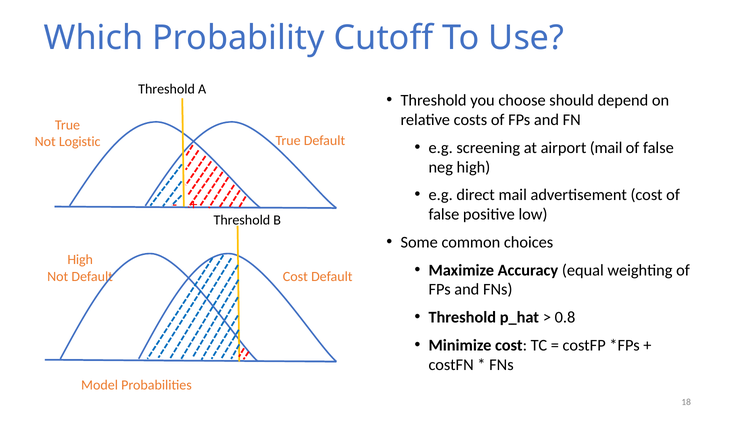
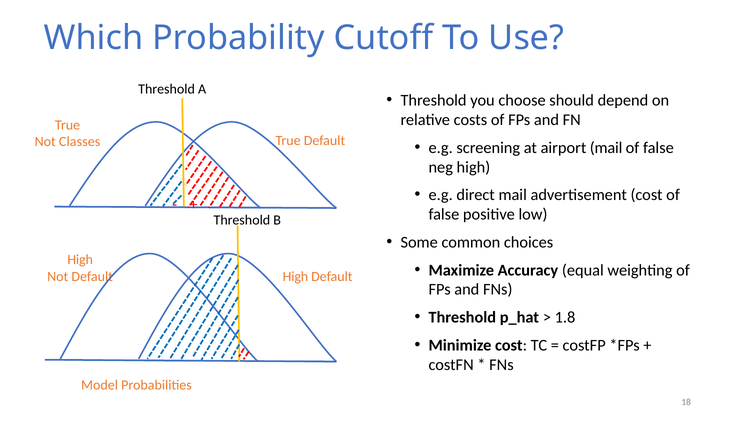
Logistic: Logistic -> Classes
Cost at (295, 277): Cost -> High
0.8: 0.8 -> 1.8
